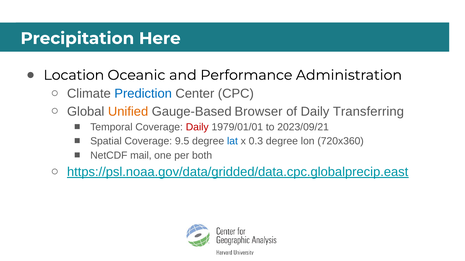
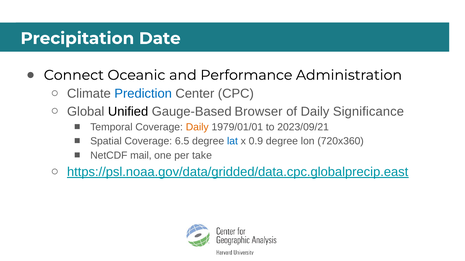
Here: Here -> Date
Location: Location -> Connect
Unified colour: orange -> black
Transferring: Transferring -> Significance
Daily at (197, 127) colour: red -> orange
9.5: 9.5 -> 6.5
0.3: 0.3 -> 0.9
both: both -> take
